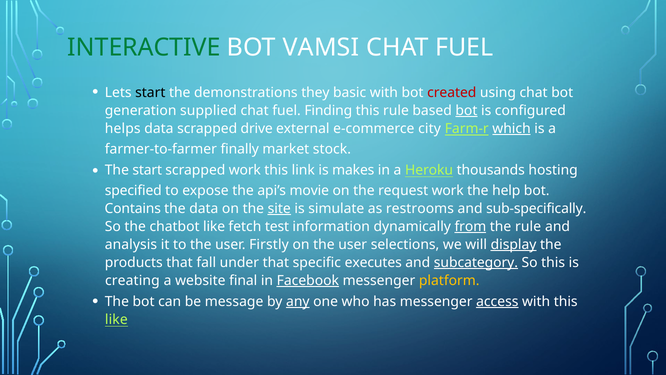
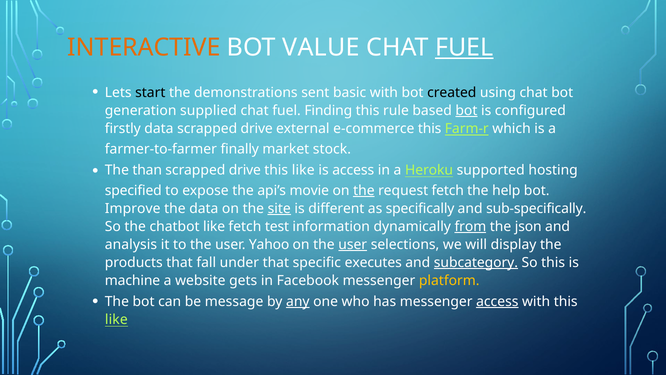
INTERACTIVE colour: green -> orange
VAMSI: VAMSI -> VALUE
FUEL at (464, 48) underline: none -> present
they: they -> sent
created colour: red -> black
helps: helps -> firstly
e-commerce city: city -> this
which underline: present -> none
The start: start -> than
work at (245, 170): work -> drive
link at (303, 170): link -> like
is makes: makes -> access
thousands: thousands -> supported
the at (364, 190) underline: none -> present
request work: work -> fetch
Contains: Contains -> Improve
simulate: simulate -> different
restrooms: restrooms -> specifically
the rule: rule -> json
Firstly: Firstly -> Yahoo
user at (353, 244) underline: none -> present
display underline: present -> none
creating: creating -> machine
final: final -> gets
Facebook underline: present -> none
